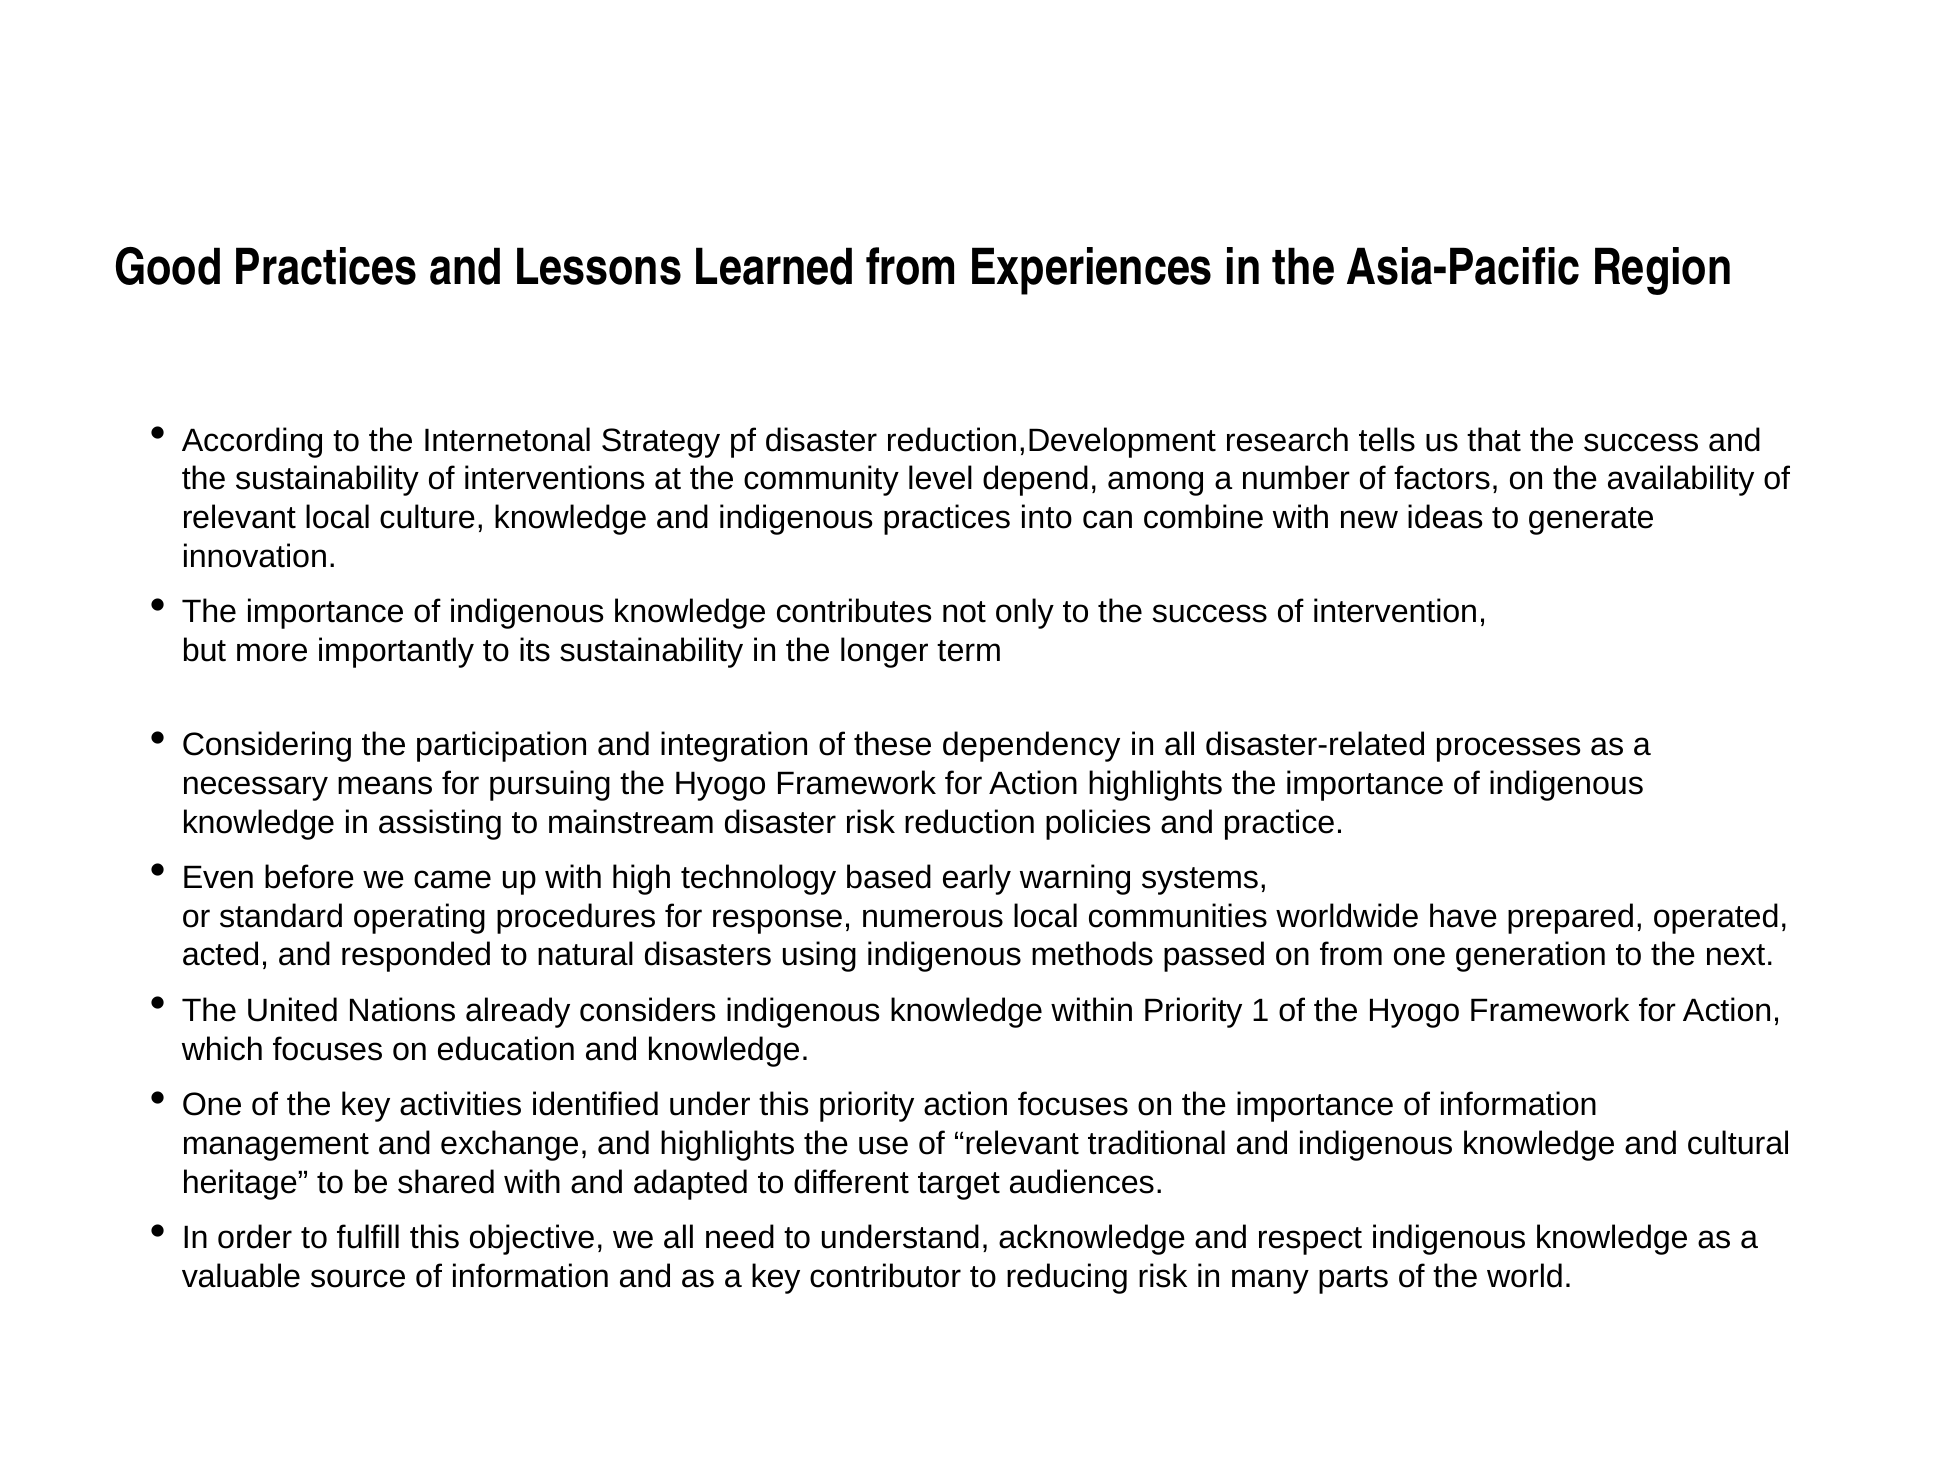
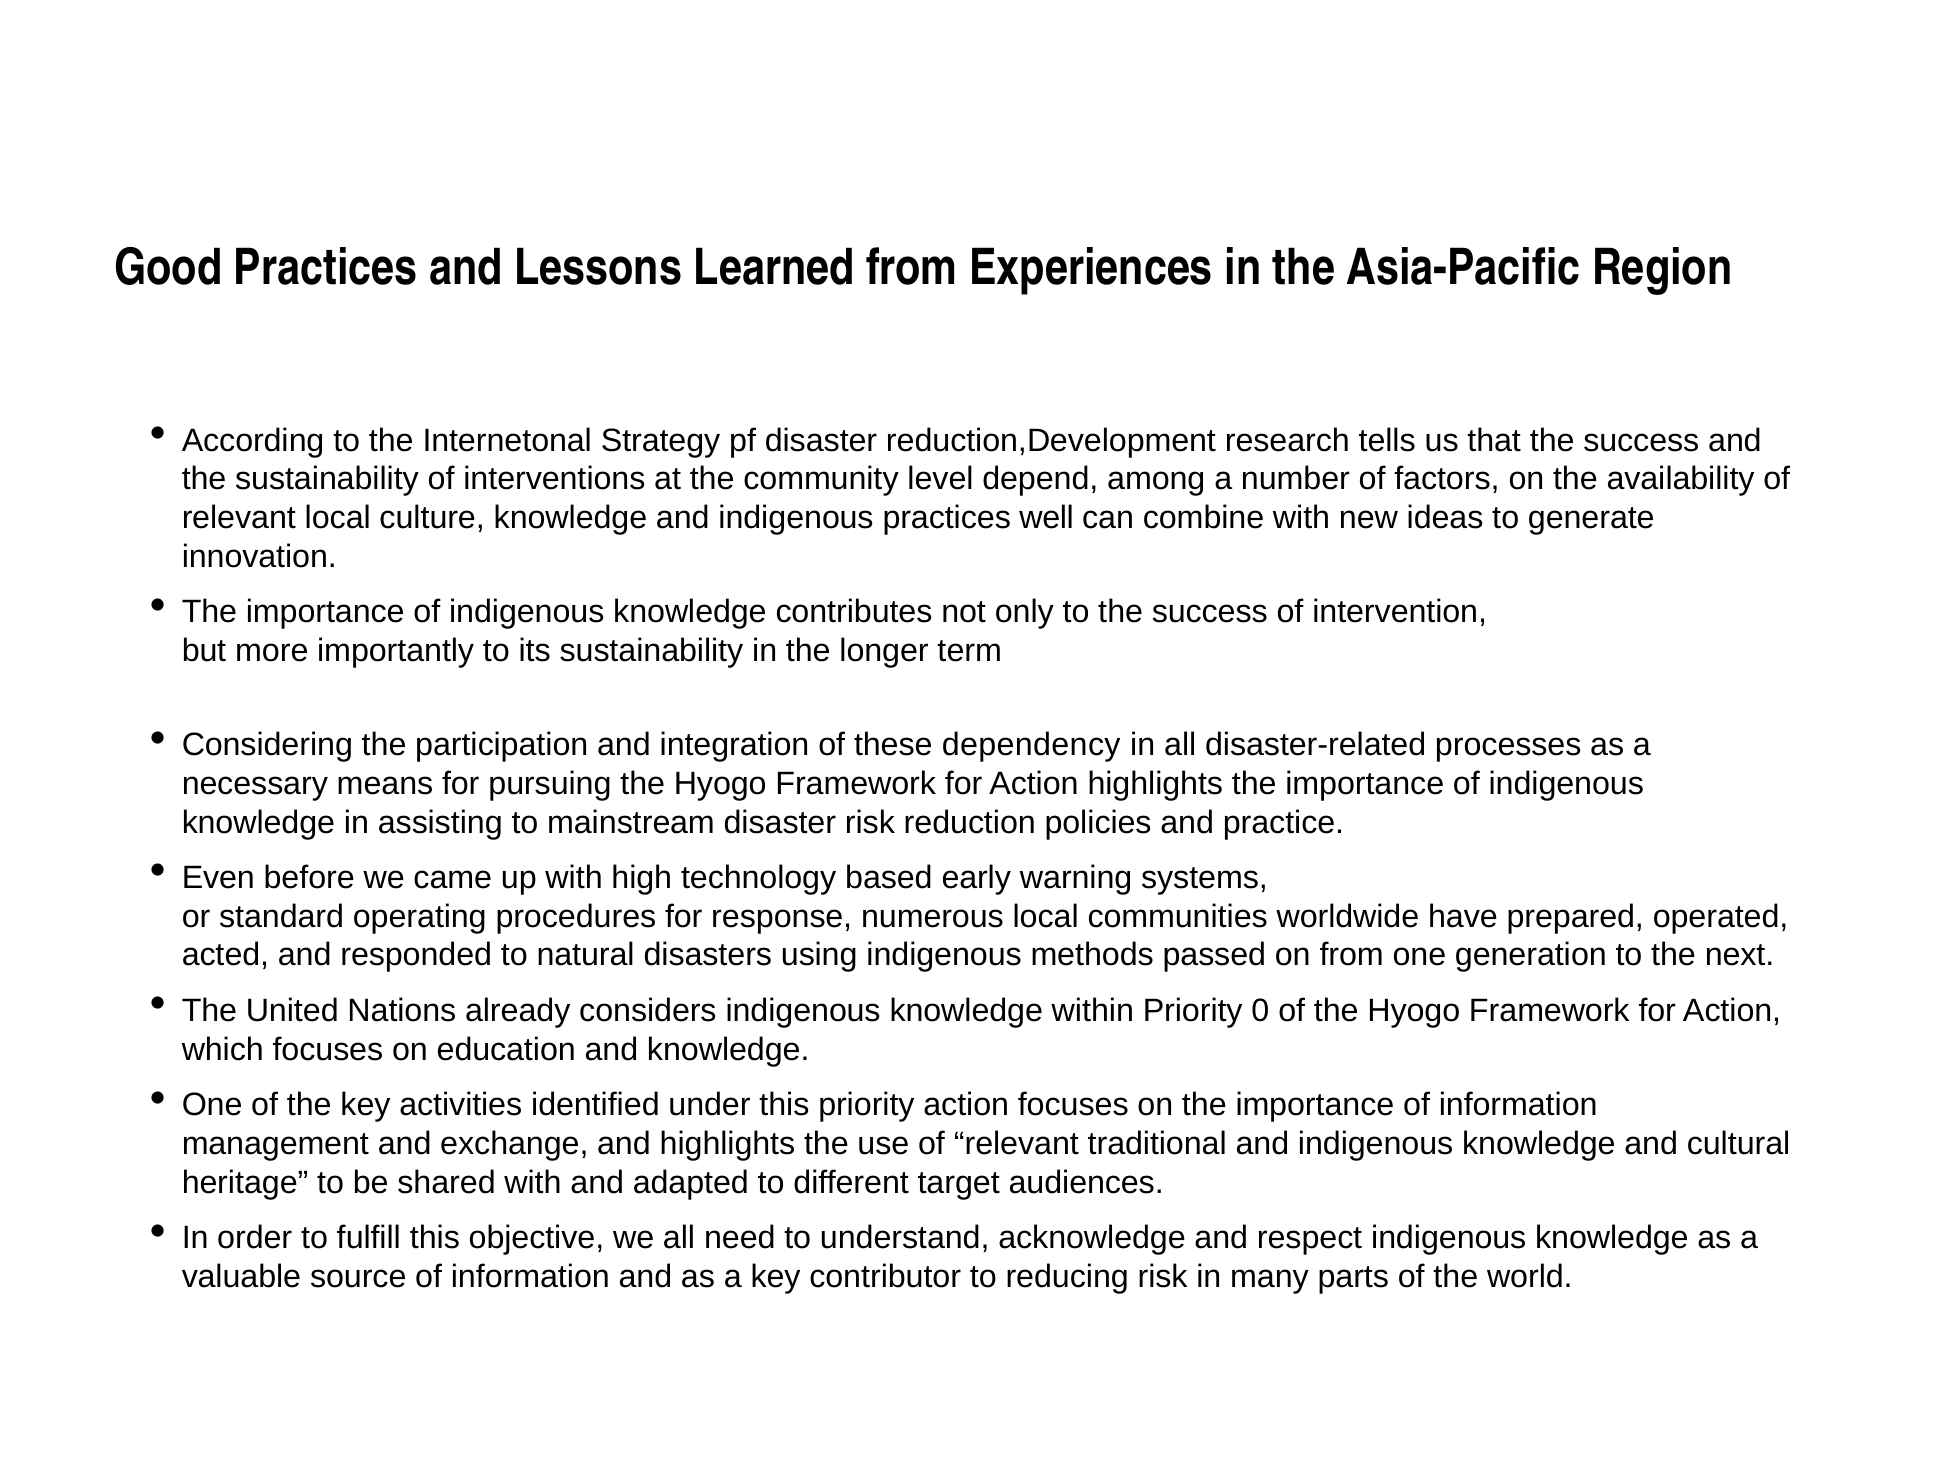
into: into -> well
1: 1 -> 0
